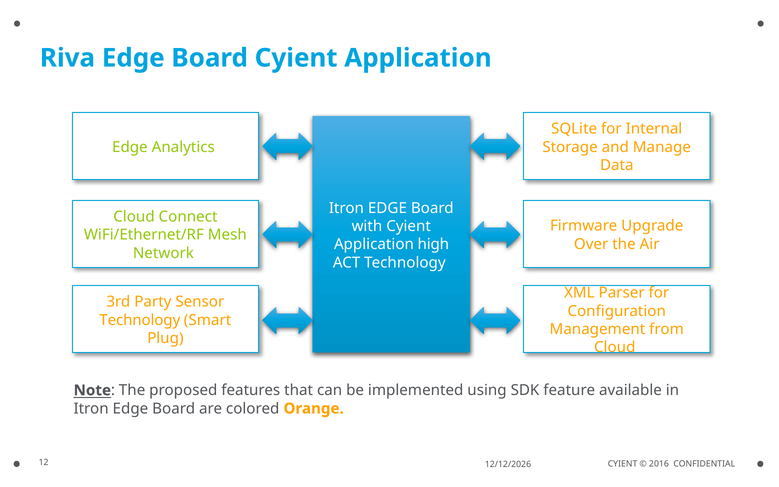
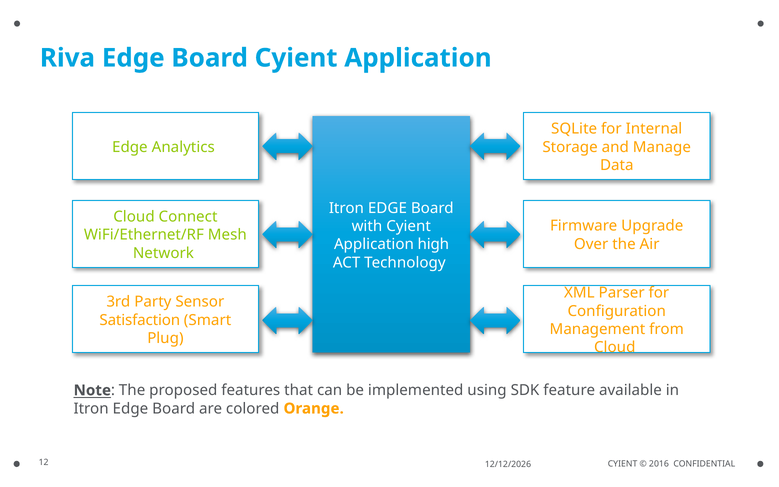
Technology at (140, 320): Technology -> Satisfaction
